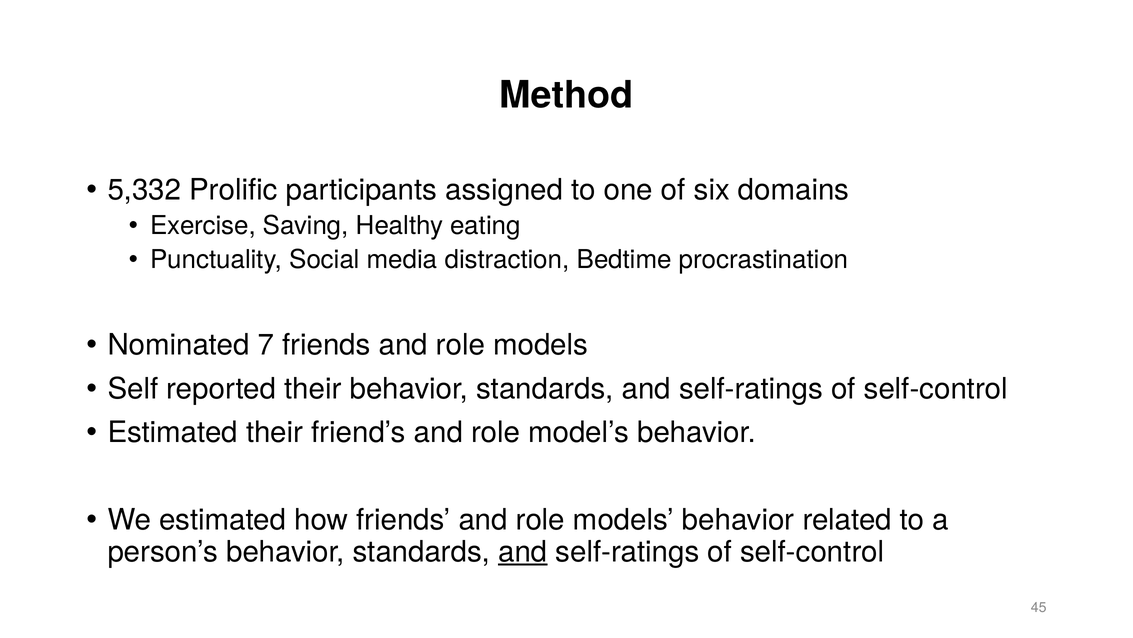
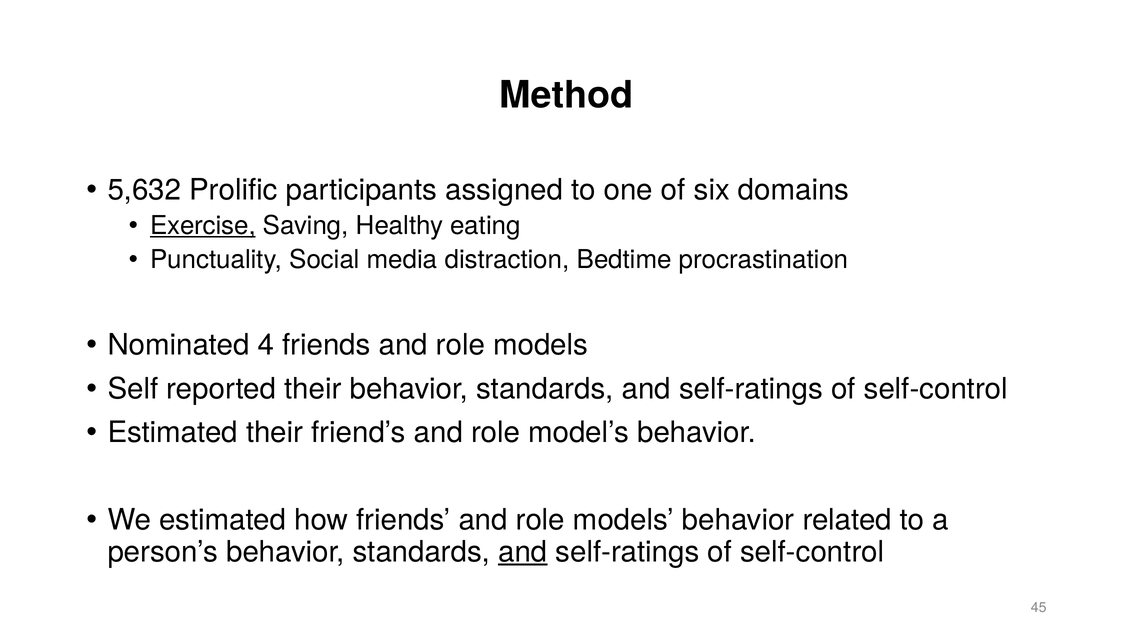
5,332: 5,332 -> 5,632
Exercise underline: none -> present
7: 7 -> 4
